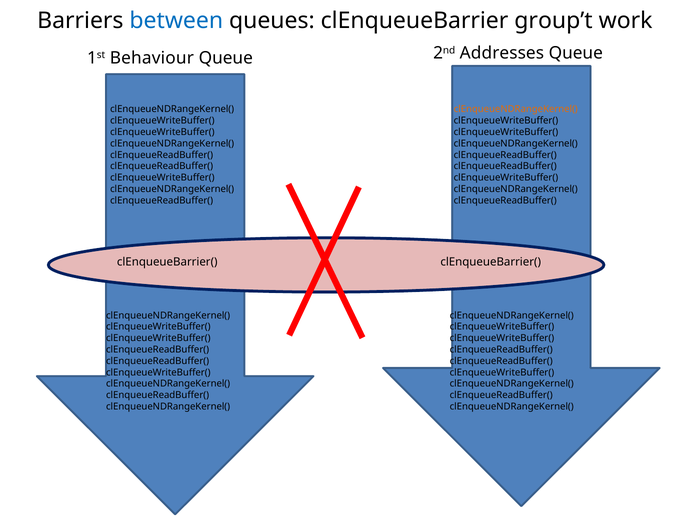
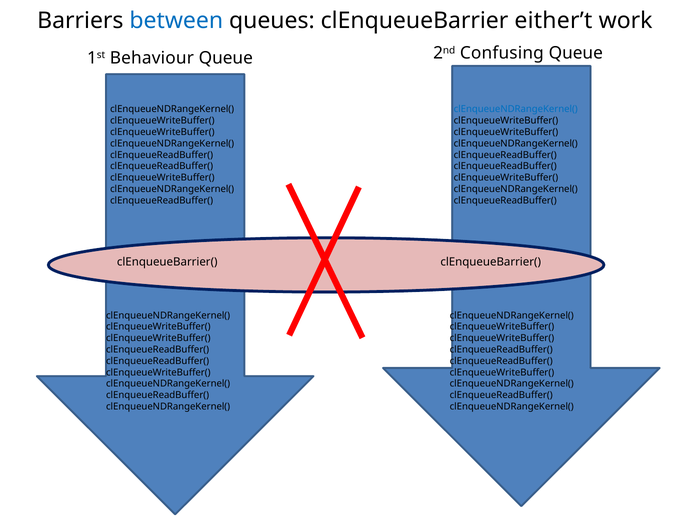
group’t: group’t -> either’t
Addresses: Addresses -> Confusing
clEnqueueNDRangeKernel( at (516, 109) colour: orange -> blue
